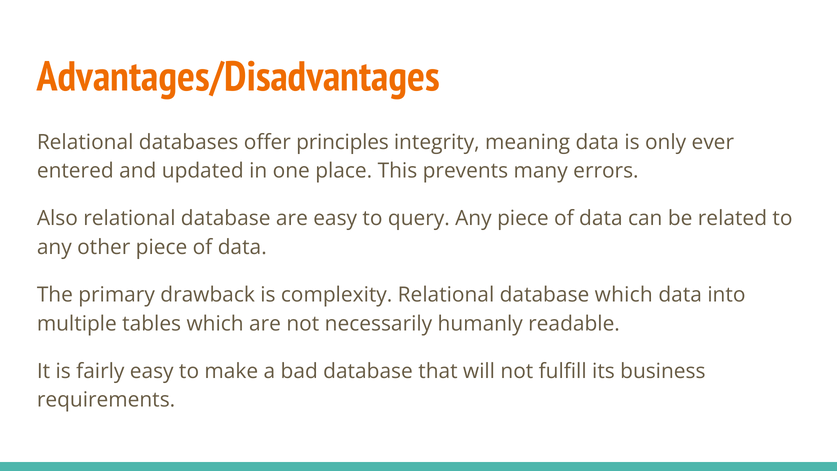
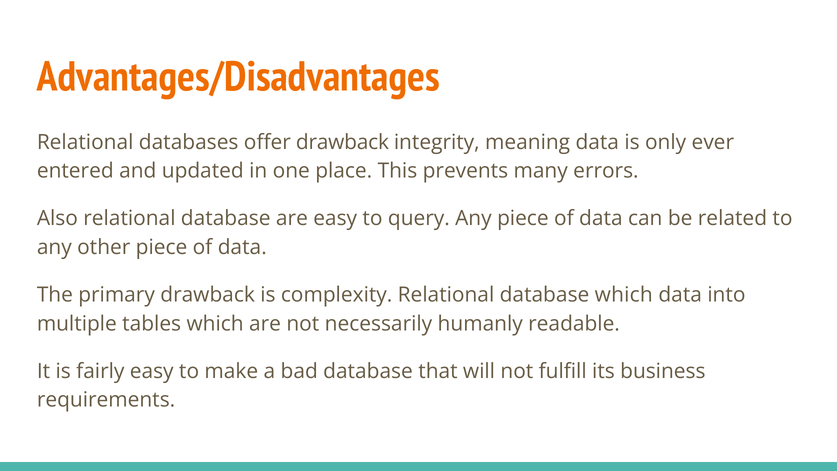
offer principles: principles -> drawback
